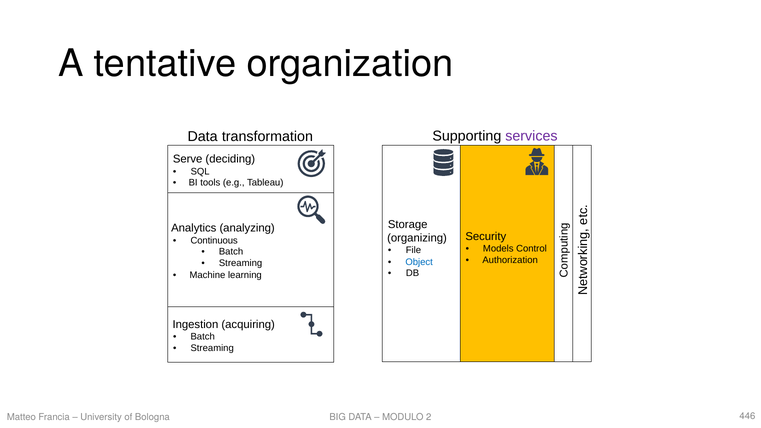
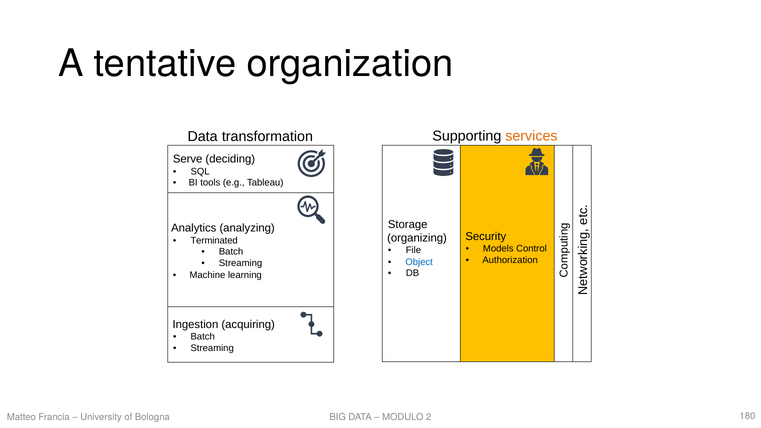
services colour: purple -> orange
Continuous: Continuous -> Terminated
446: 446 -> 180
